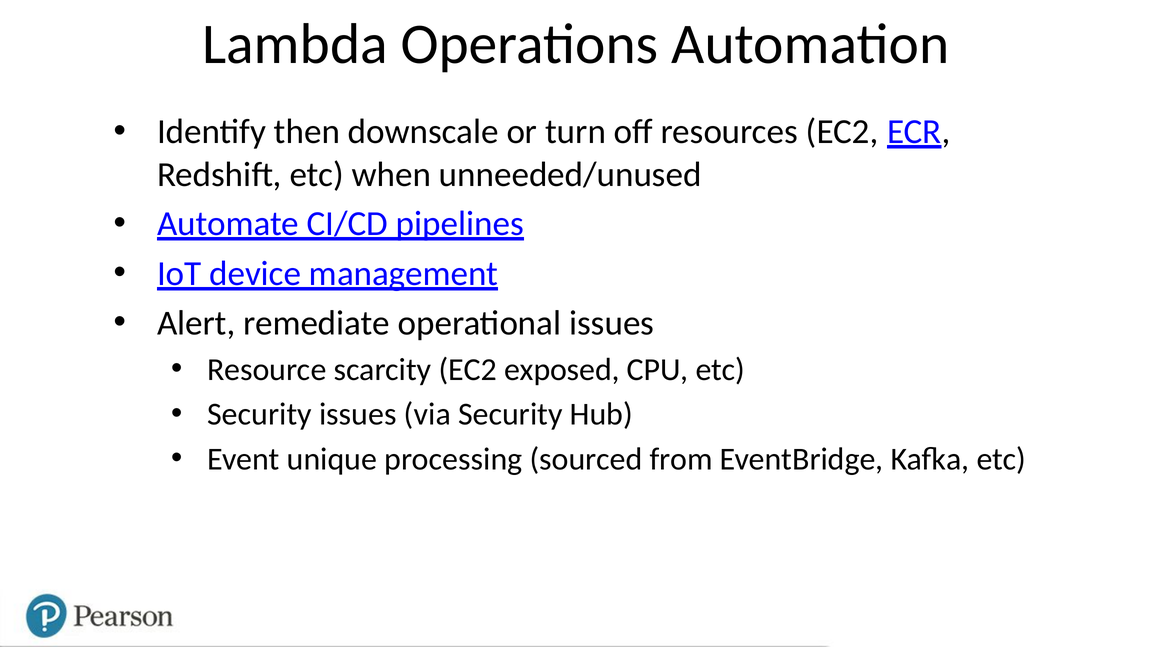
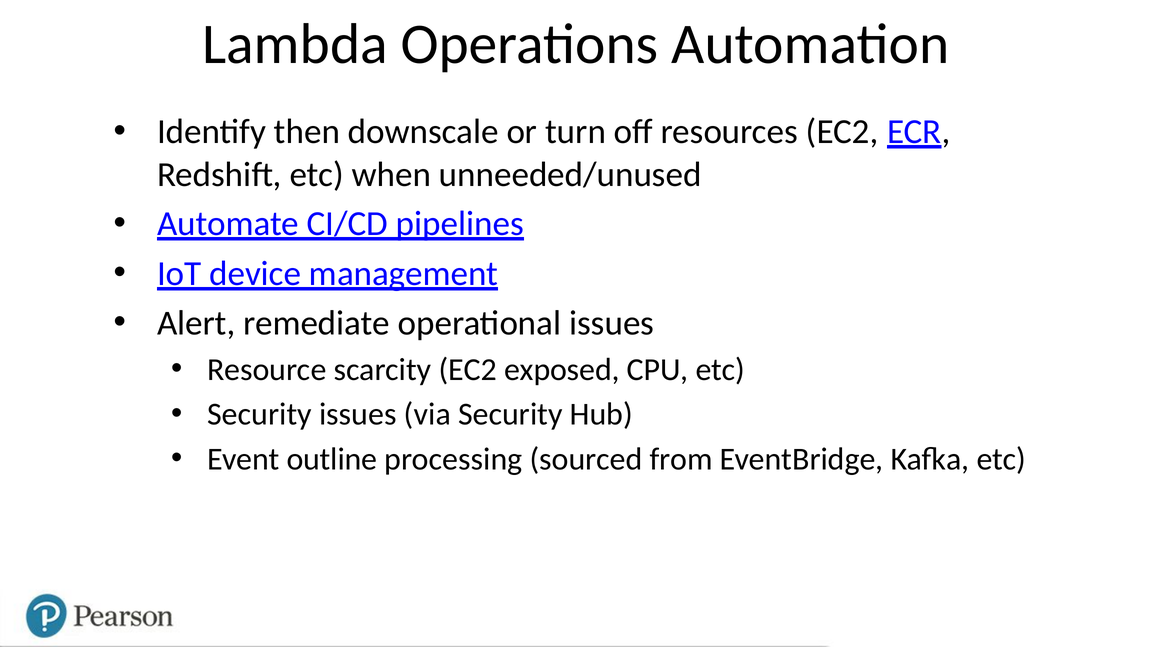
unique: unique -> outline
